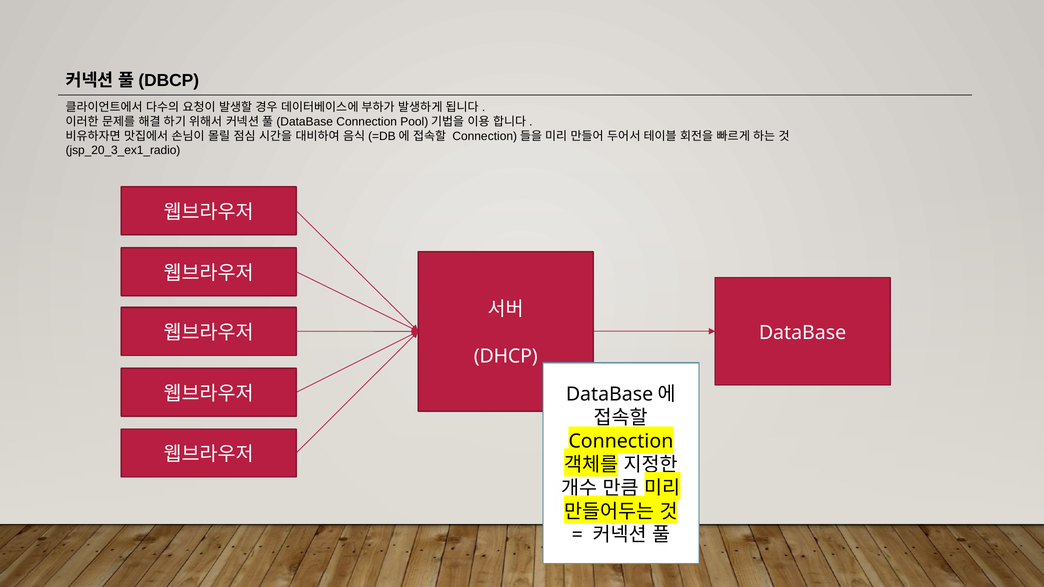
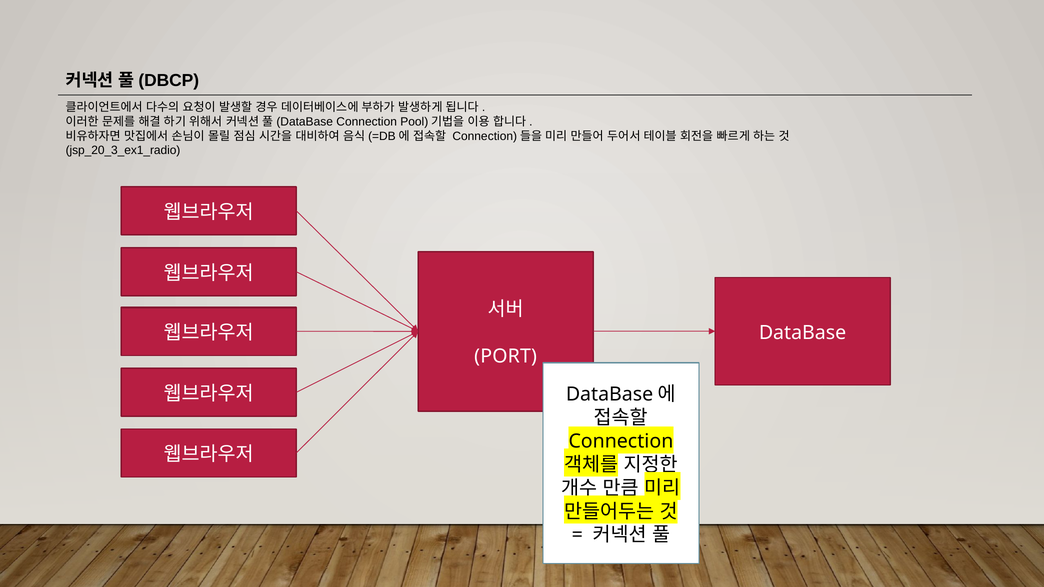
DHCP: DHCP -> PORT
